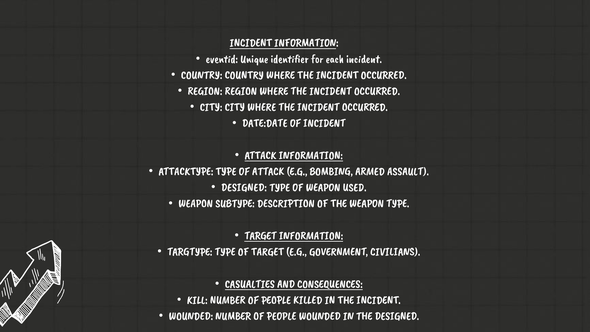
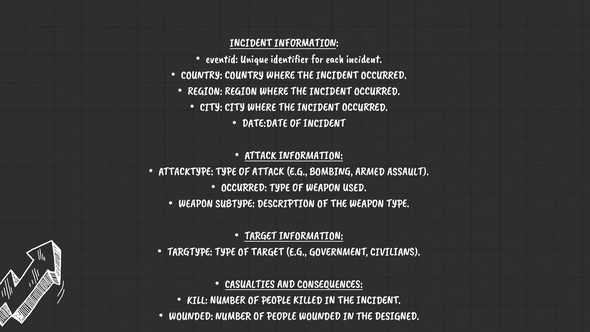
DESIGNED at (244, 187): DESIGNED -> OCCURRED
